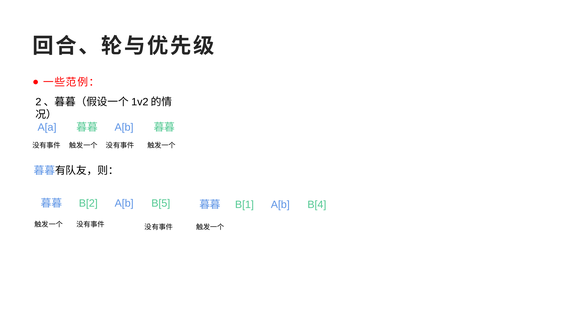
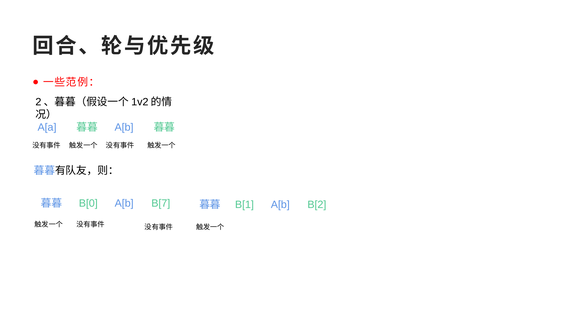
B[2: B[2 -> B[0
B[5: B[5 -> B[7
B[4: B[4 -> B[2
